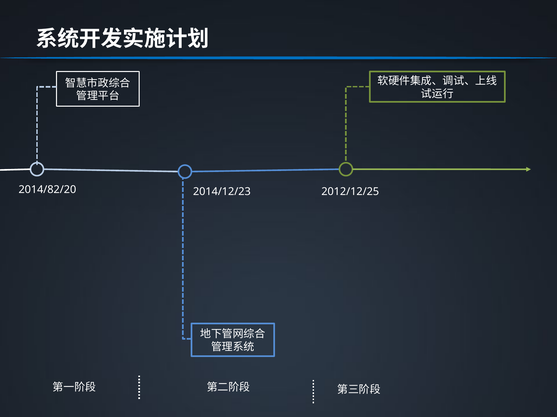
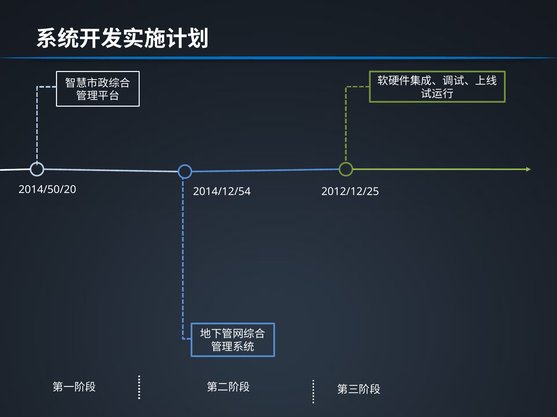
2014/82/20: 2014/82/20 -> 2014/50/20
2014/12/23: 2014/12/23 -> 2014/12/54
